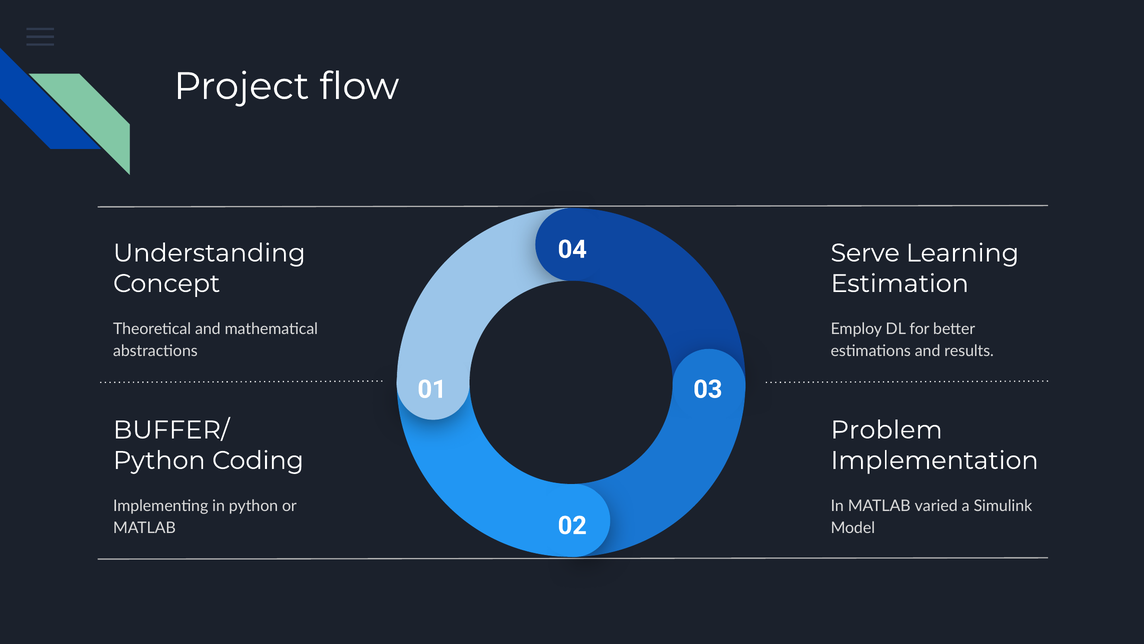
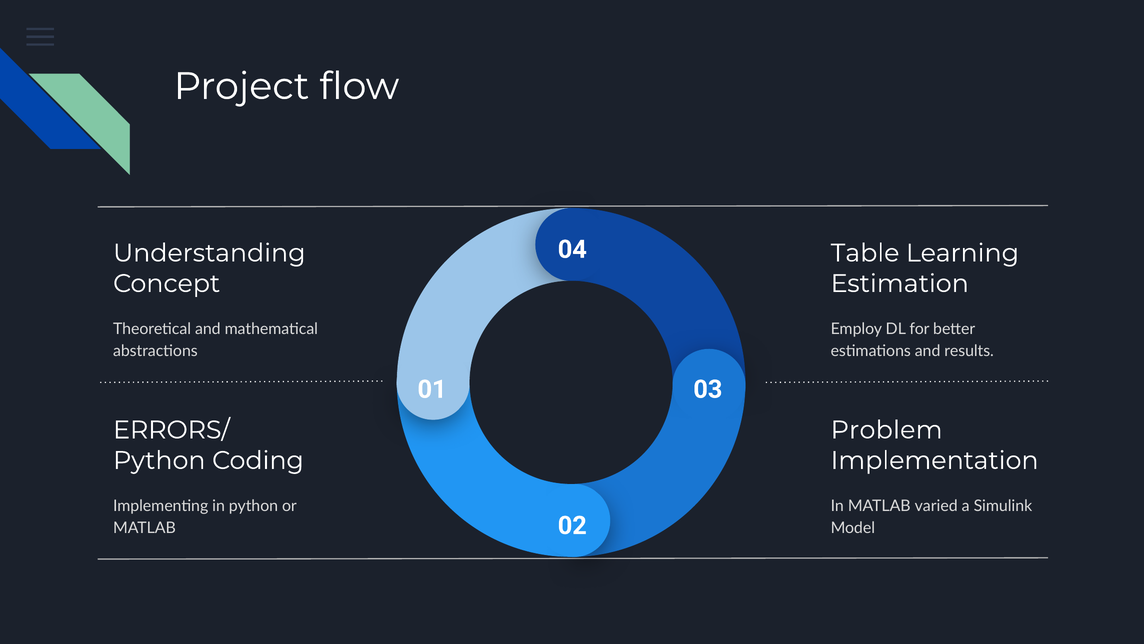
Serve: Serve -> Table
BUFFER/: BUFFER/ -> ERRORS/
